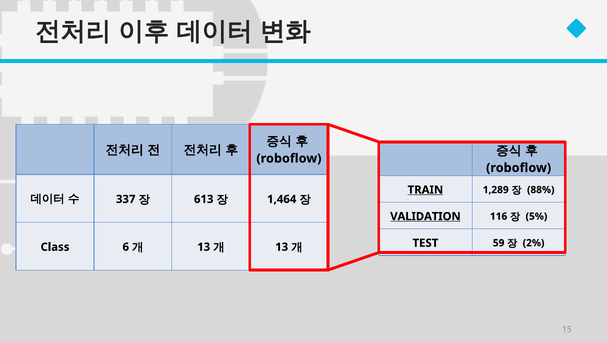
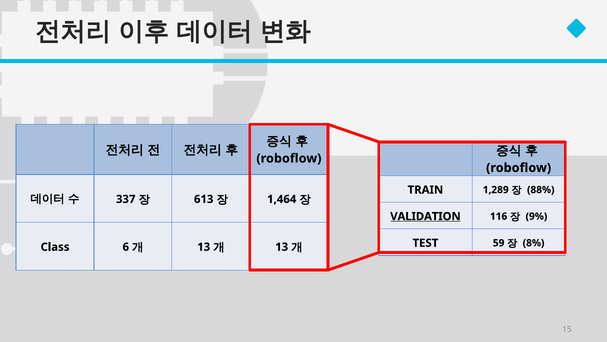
TRAIN underline: present -> none
5%: 5% -> 9%
2%: 2% -> 8%
